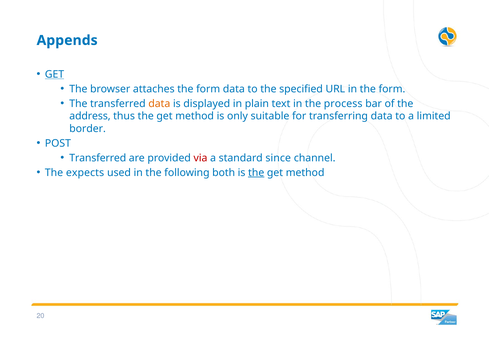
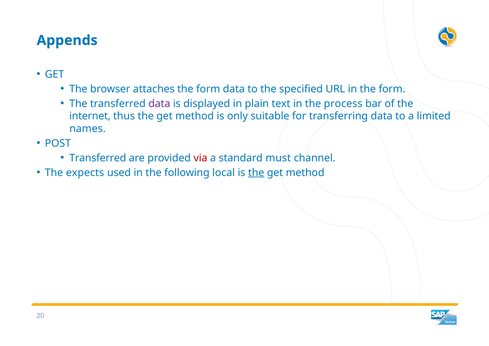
GET at (55, 74) underline: present -> none
data at (159, 104) colour: orange -> purple
address: address -> internet
border: border -> names
since: since -> must
both: both -> local
